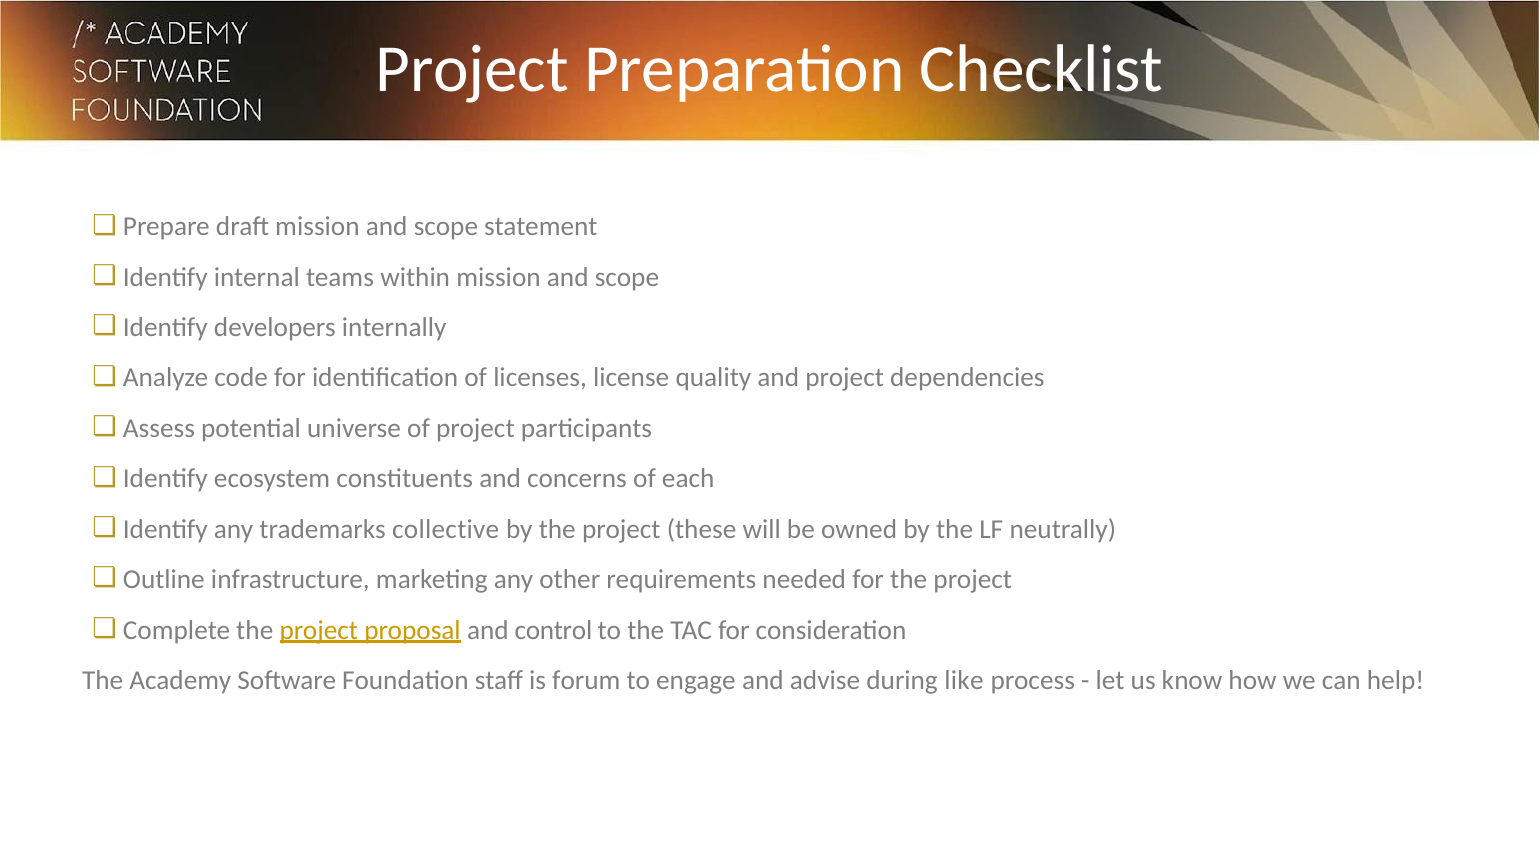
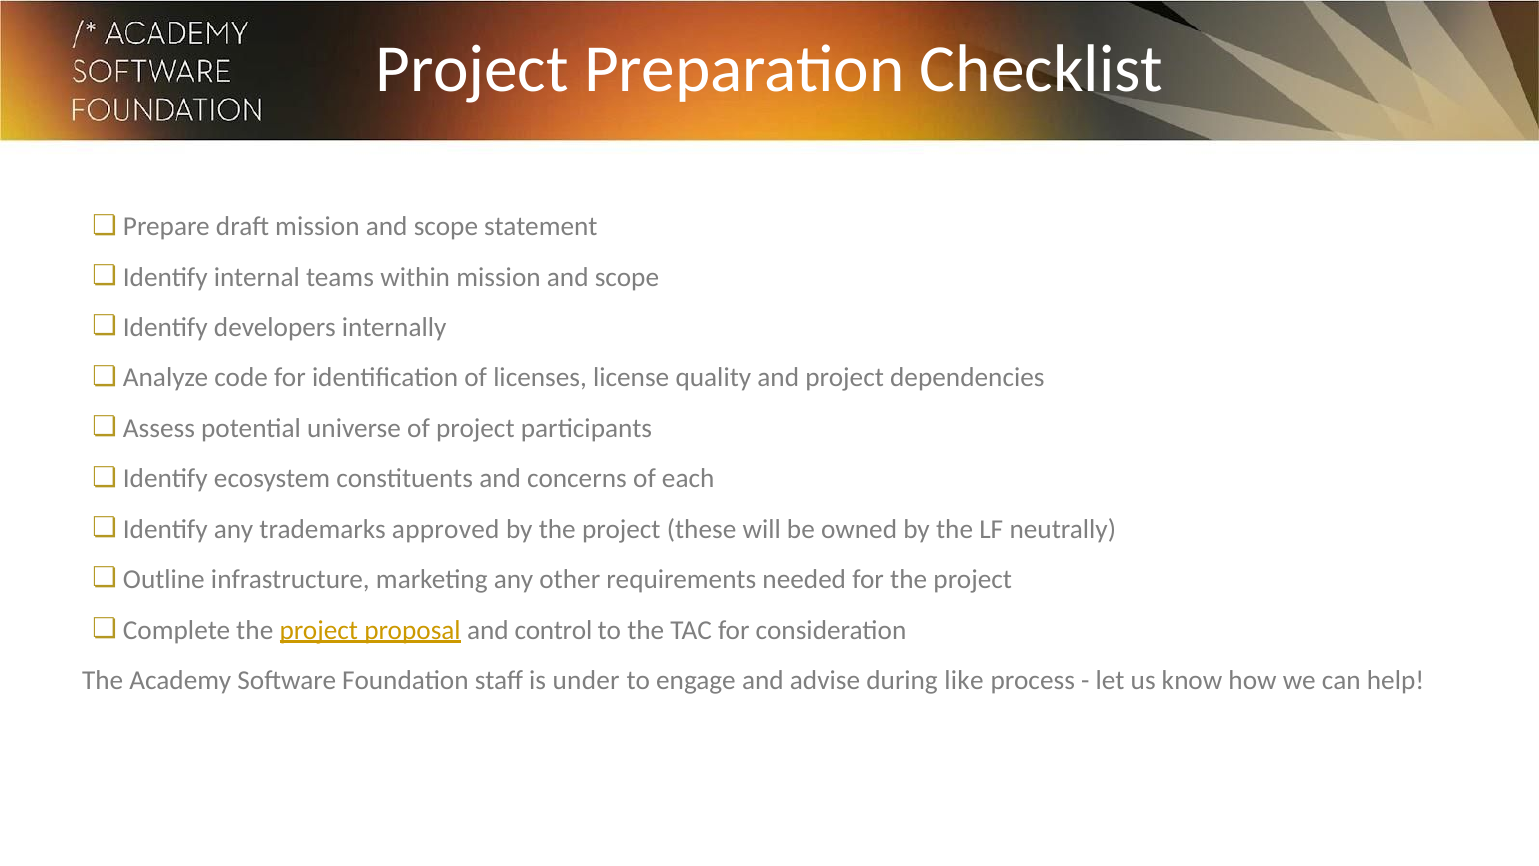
collective: collective -> approved
forum: forum -> under
